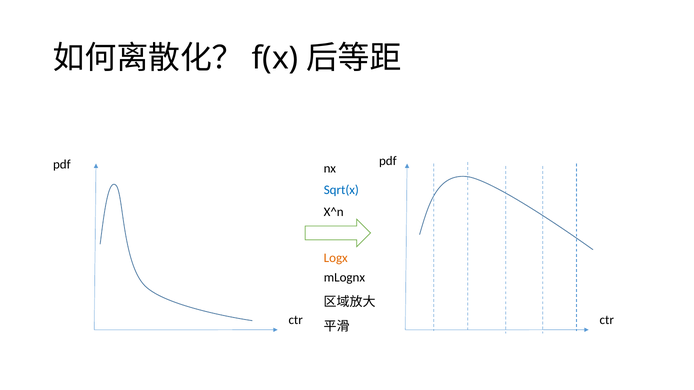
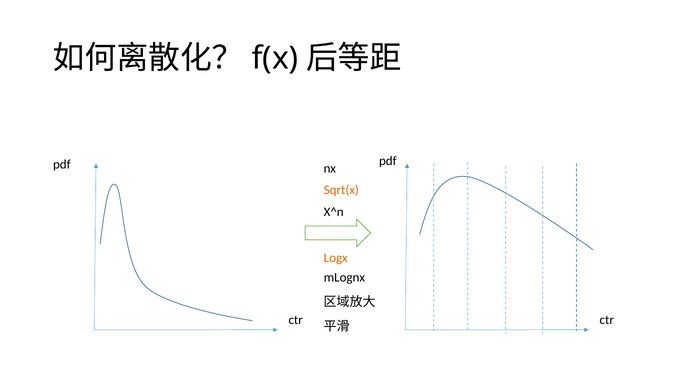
Sqrt(x colour: blue -> orange
